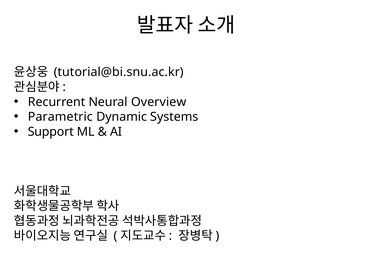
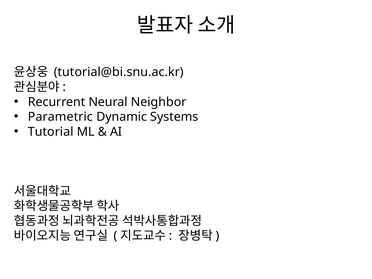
Overview: Overview -> Neighbor
Support: Support -> Tutorial
